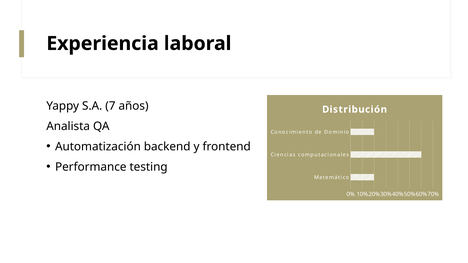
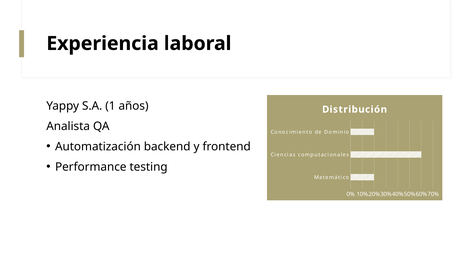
7: 7 -> 1
